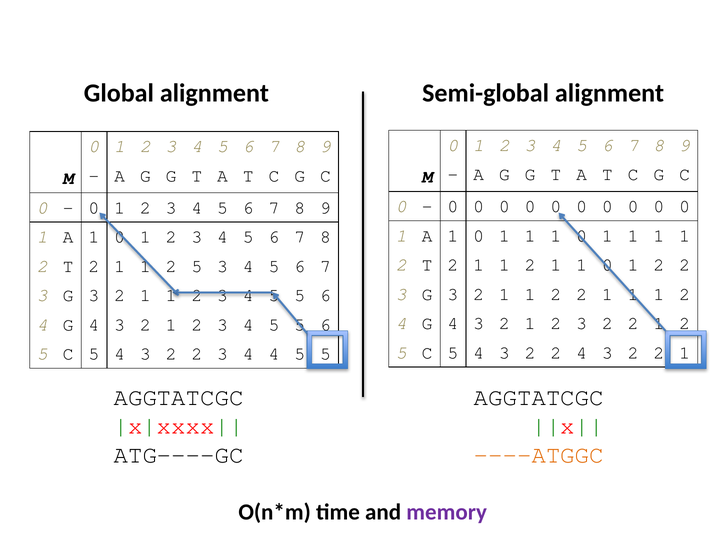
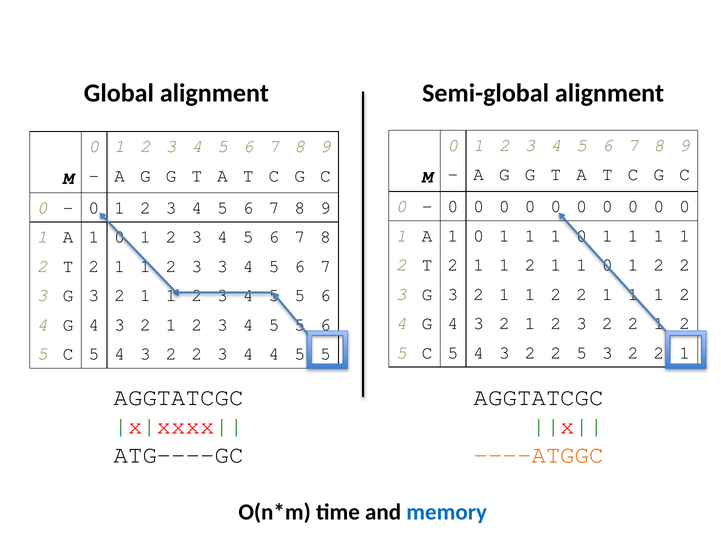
5 at (197, 266): 5 -> 3
2 2 4: 4 -> 5
memory colour: purple -> blue
